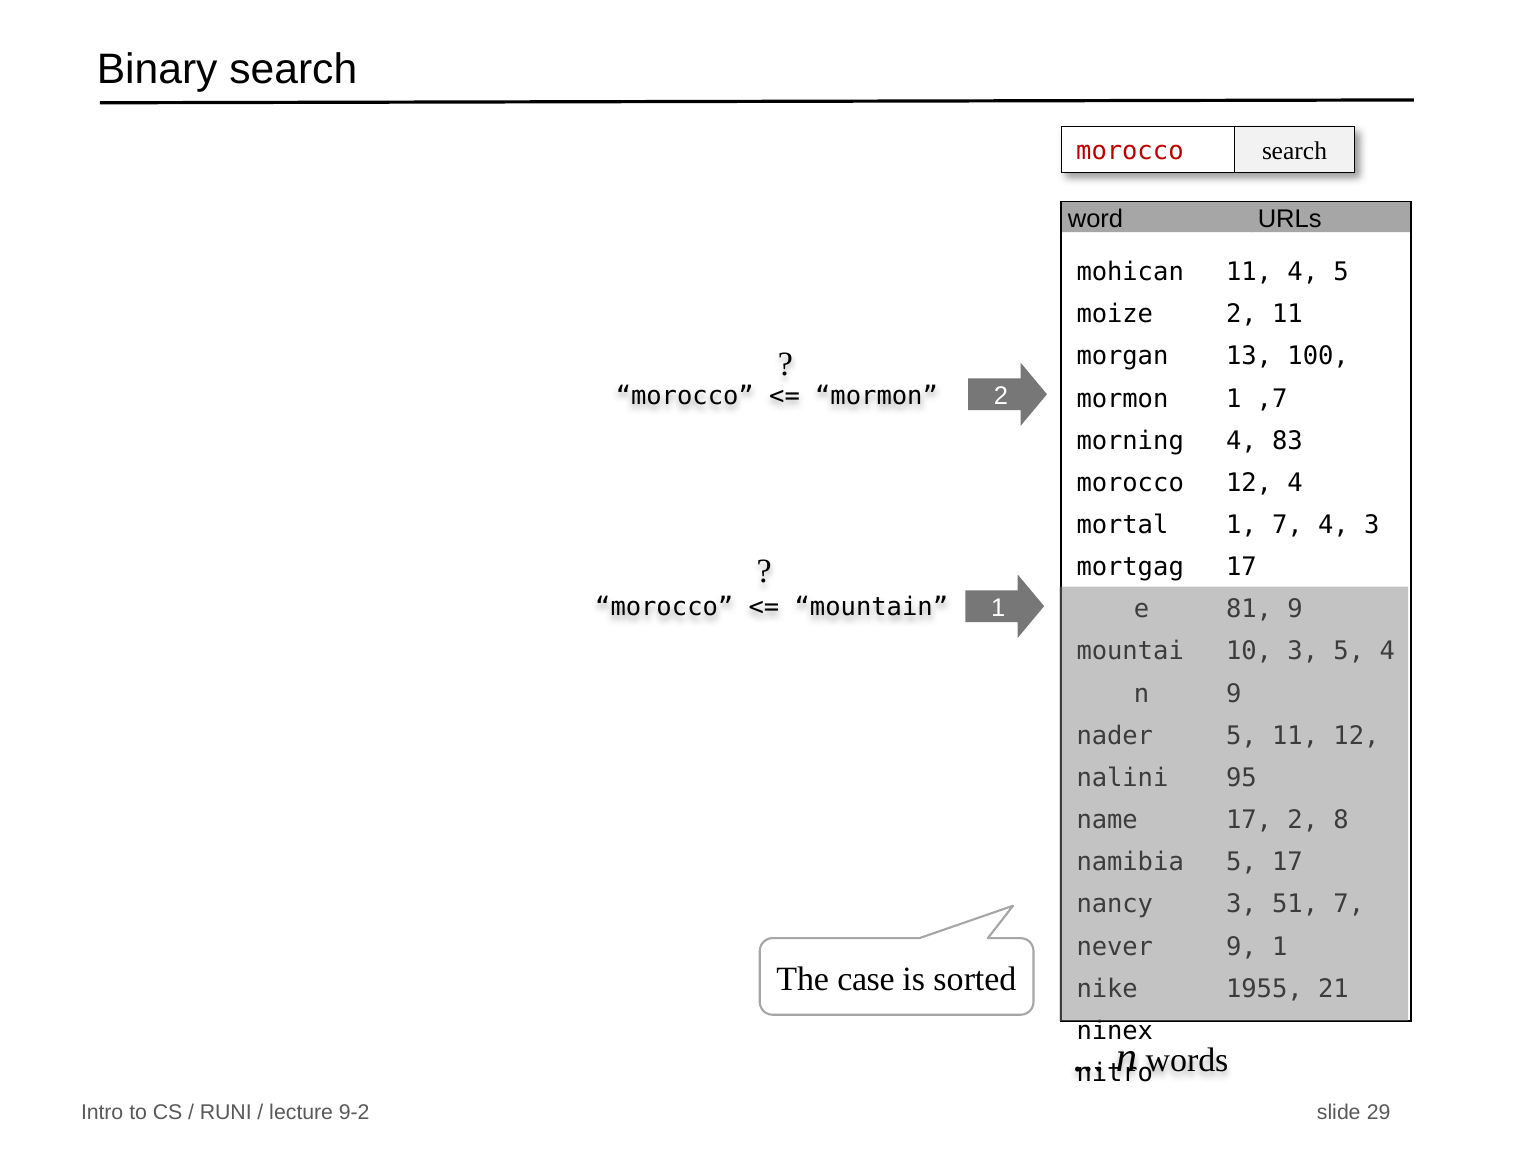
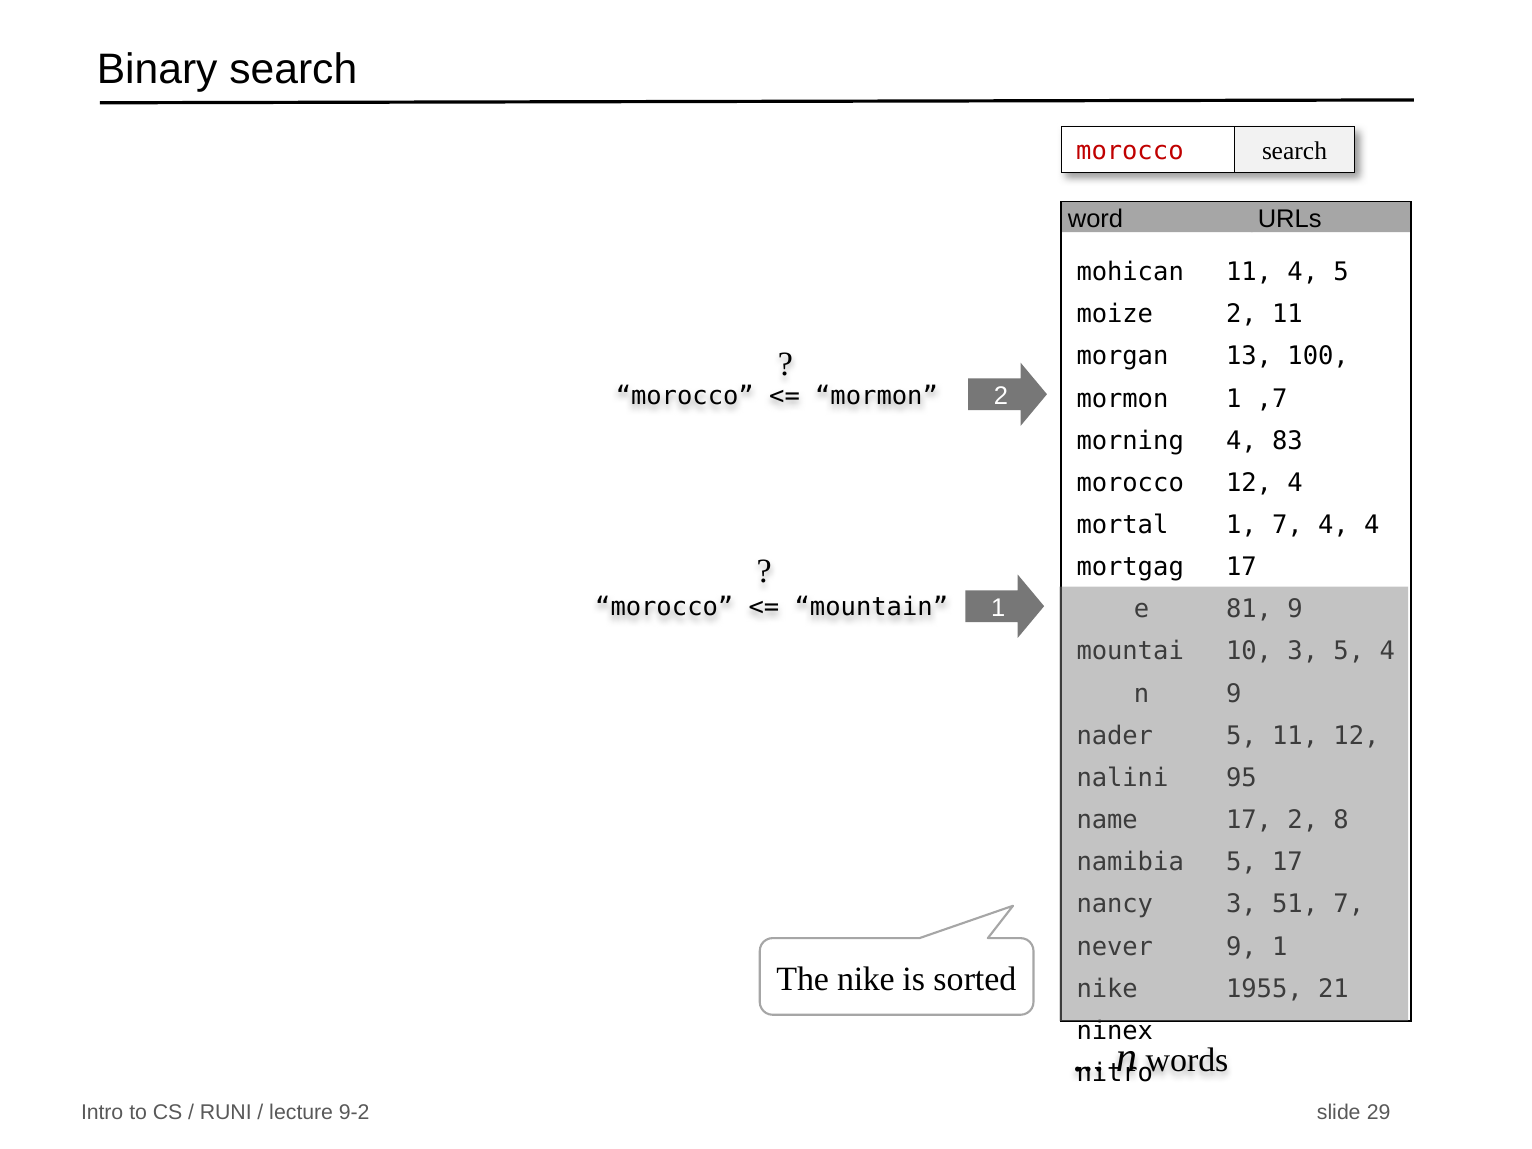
4 3: 3 -> 4
The case: case -> nike
